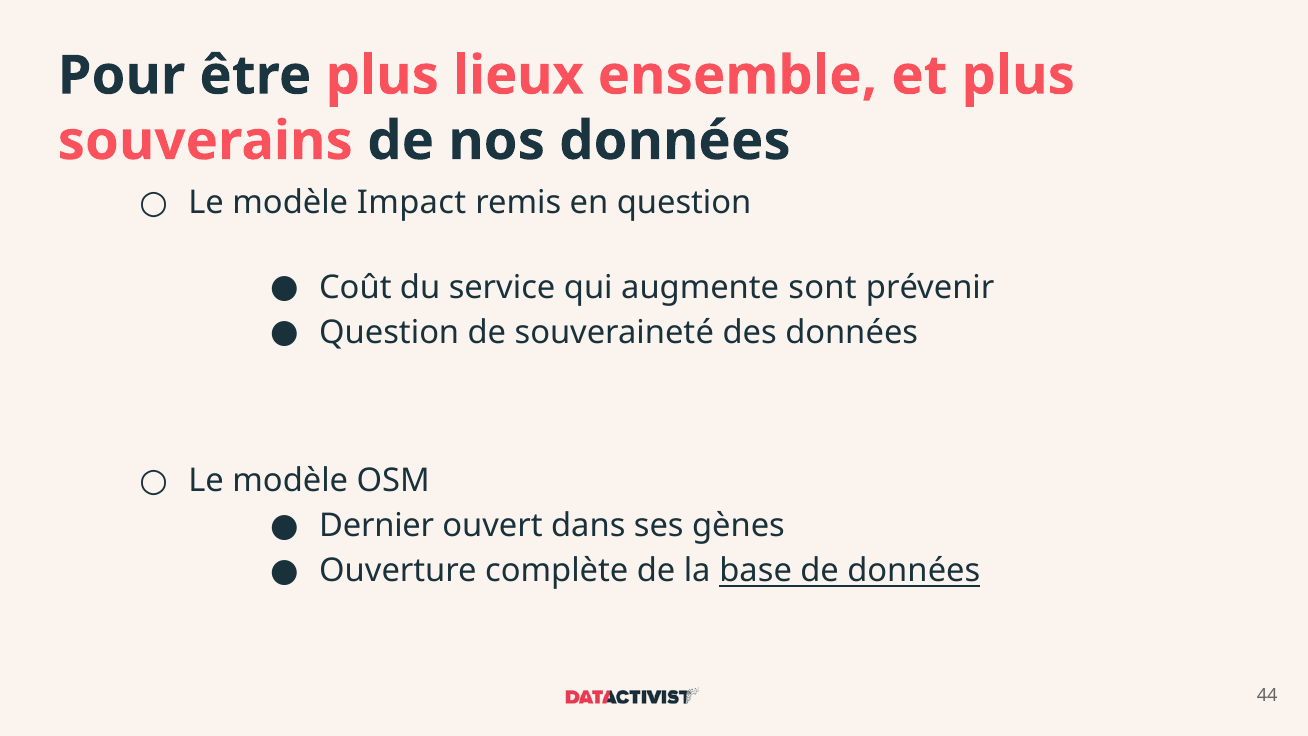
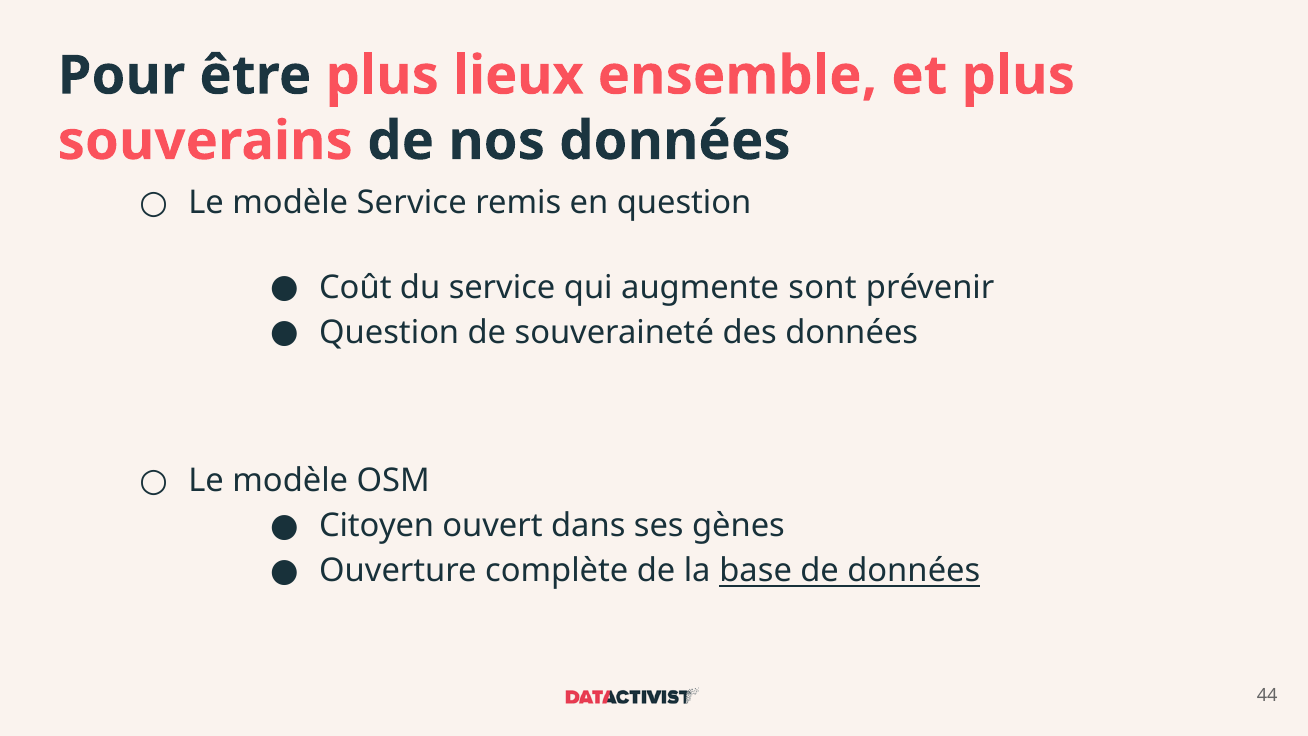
modèle Impact: Impact -> Service
Dernier: Dernier -> Citoyen
